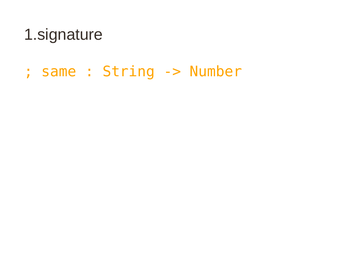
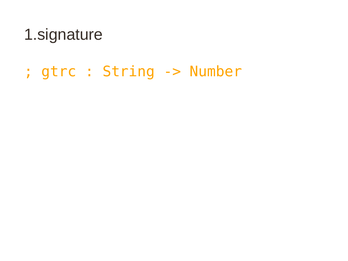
same: same -> gtrc
